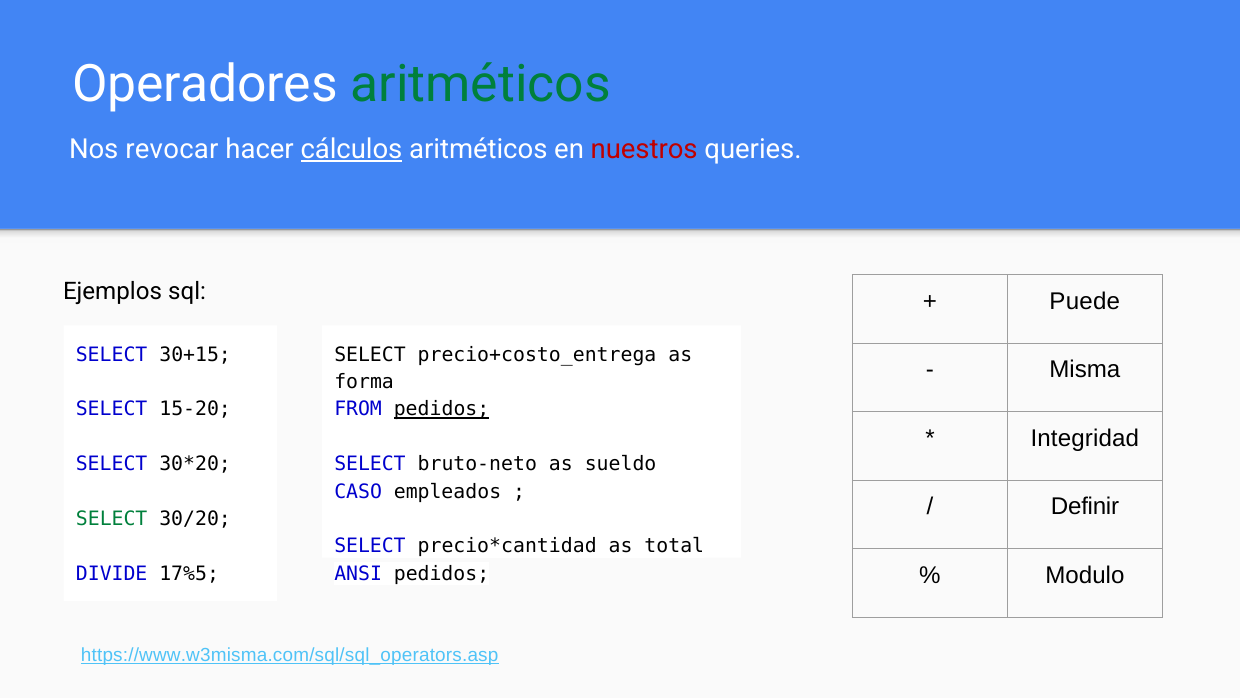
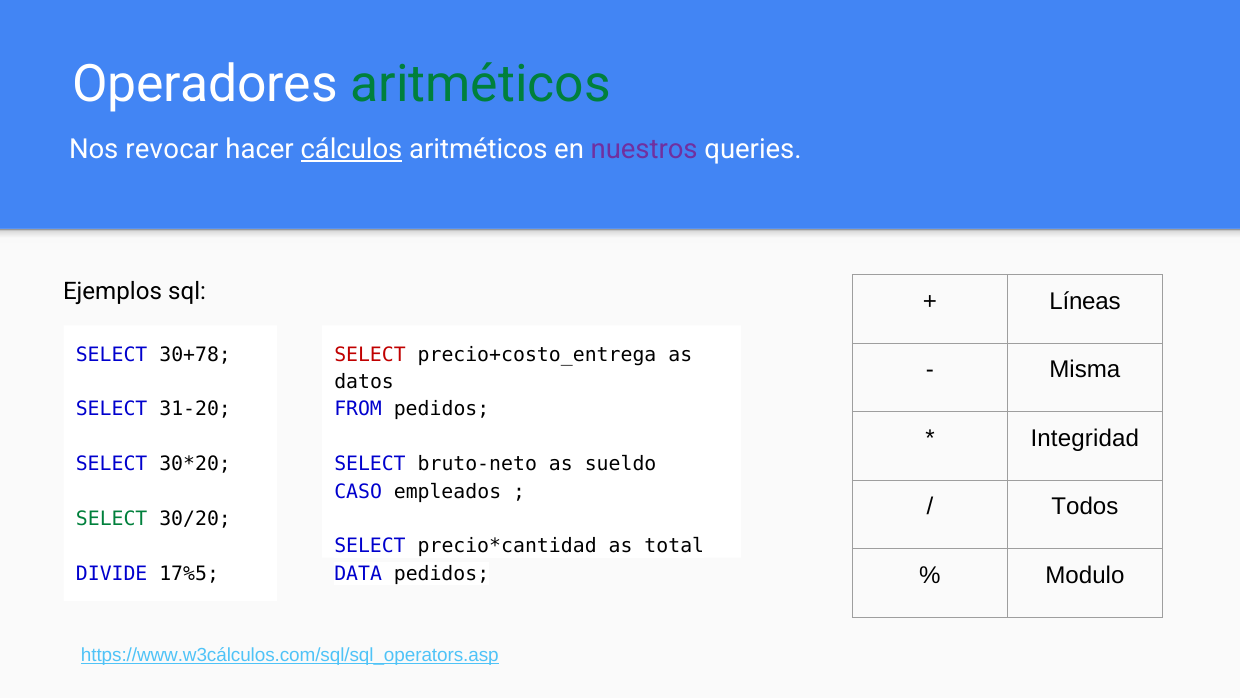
nuestros colour: red -> purple
Puede: Puede -> Líneas
30+15: 30+15 -> 30+78
SELECT at (370, 354) colour: black -> red
forma: forma -> datos
15-20: 15-20 -> 31-20
pedidos at (442, 409) underline: present -> none
Definir: Definir -> Todos
ANSI: ANSI -> DATA
https://www.w3misma.com/sql/sql_operators.asp: https://www.w3misma.com/sql/sql_operators.asp -> https://www.w3cálculos.com/sql/sql_operators.asp
